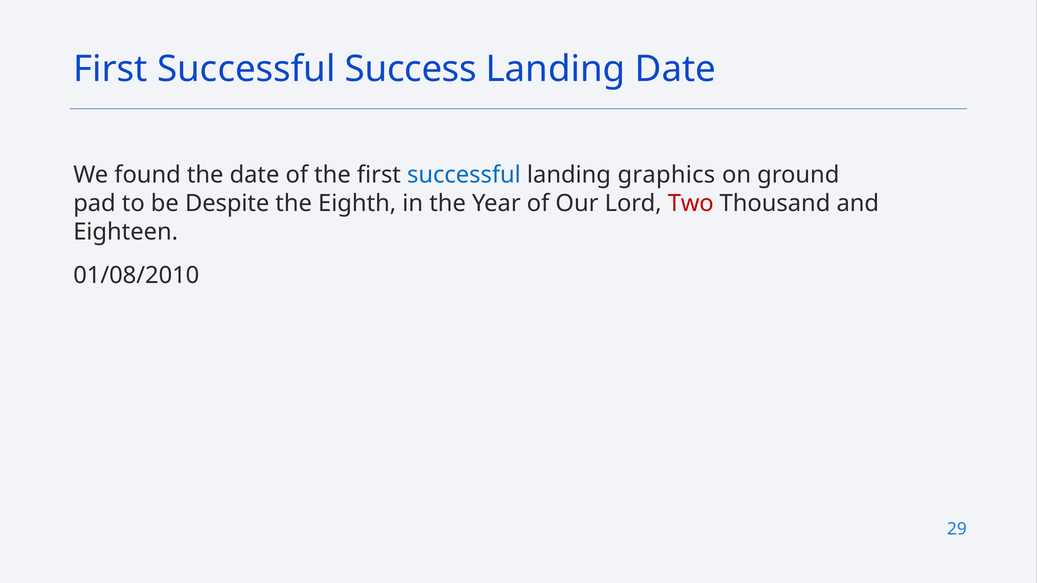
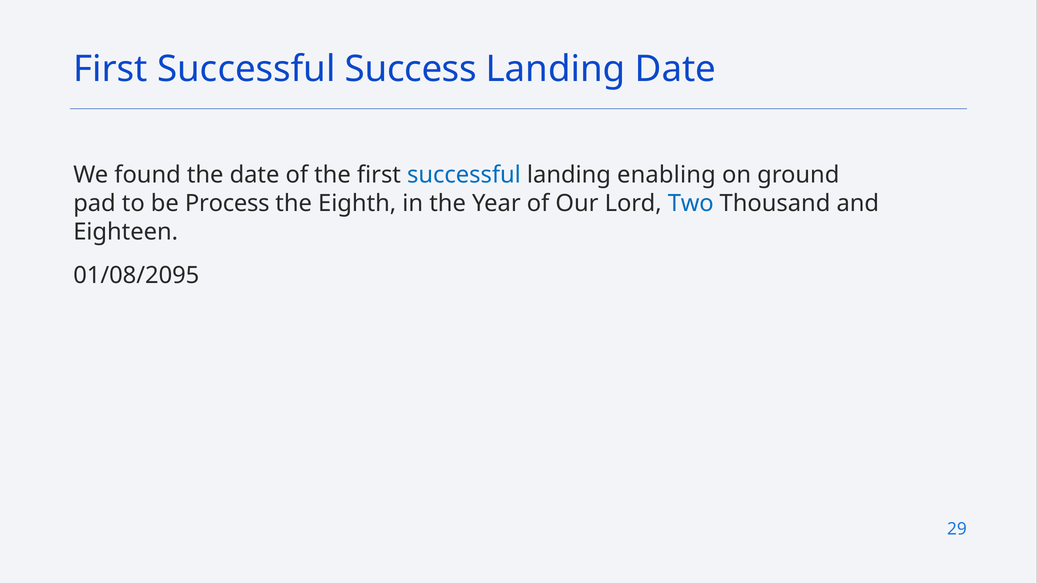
graphics: graphics -> enabling
Despite: Despite -> Process
Two colour: red -> blue
01/08/2010: 01/08/2010 -> 01/08/2095
